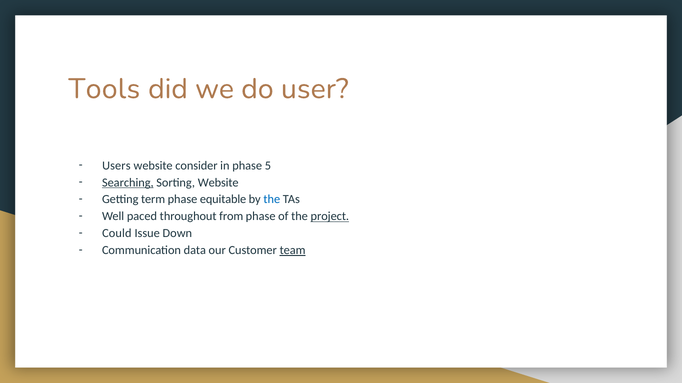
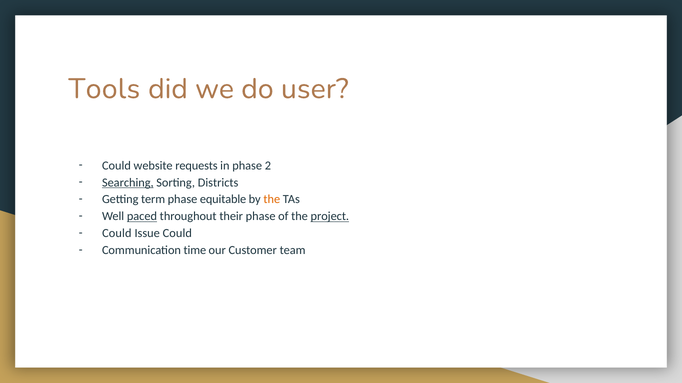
Users at (116, 166): Users -> Could
consider: consider -> requests
5: 5 -> 2
Sorting Website: Website -> Districts
the at (272, 200) colour: blue -> orange
paced underline: none -> present
from: from -> their
Issue Down: Down -> Could
data: data -> time
team underline: present -> none
